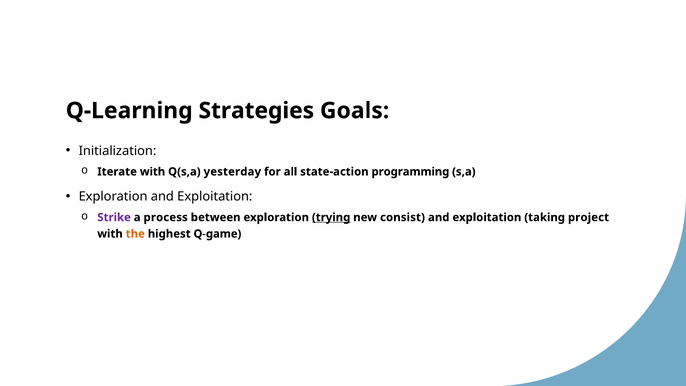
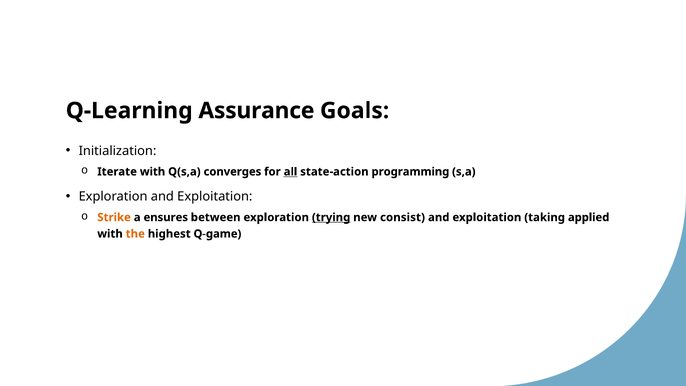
Strategies: Strategies -> Assurance
yesterday: yesterday -> converges
all underline: none -> present
Strike colour: purple -> orange
process: process -> ensures
project: project -> applied
